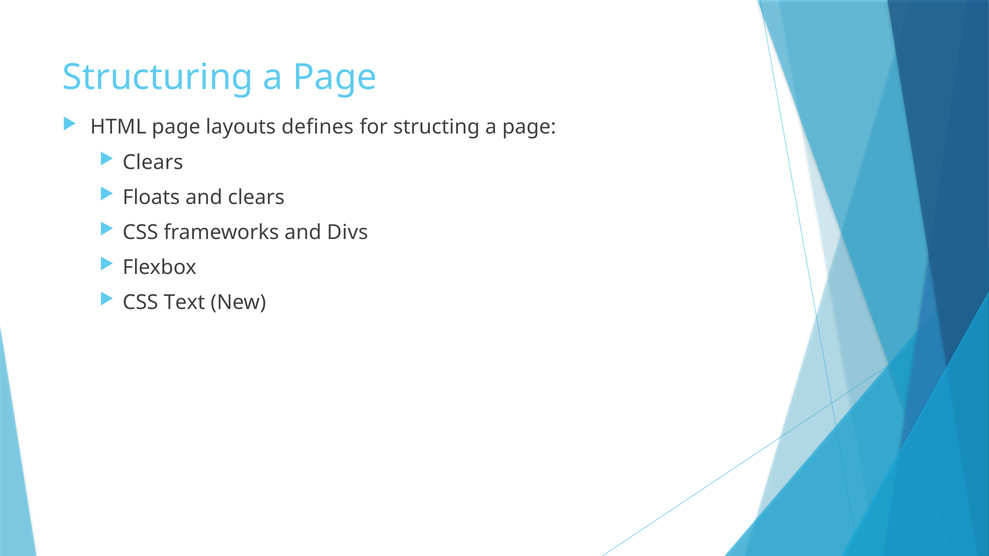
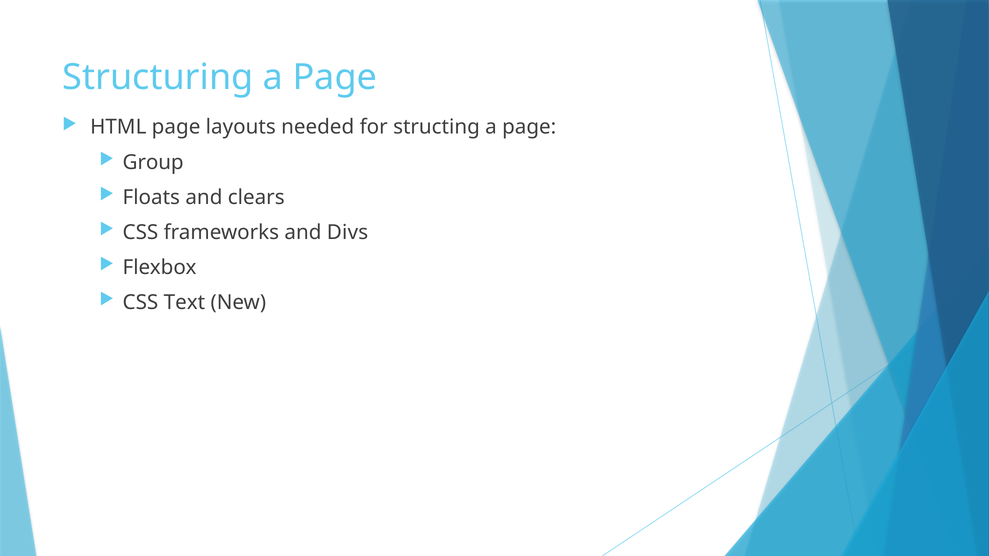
defines: defines -> needed
Clears at (153, 162): Clears -> Group
